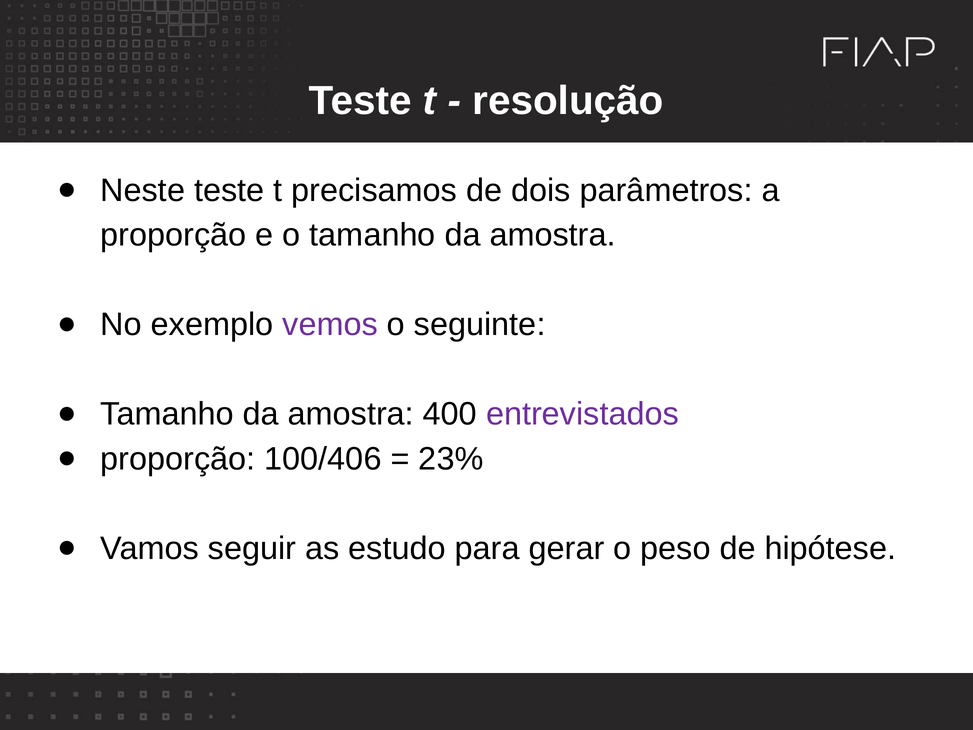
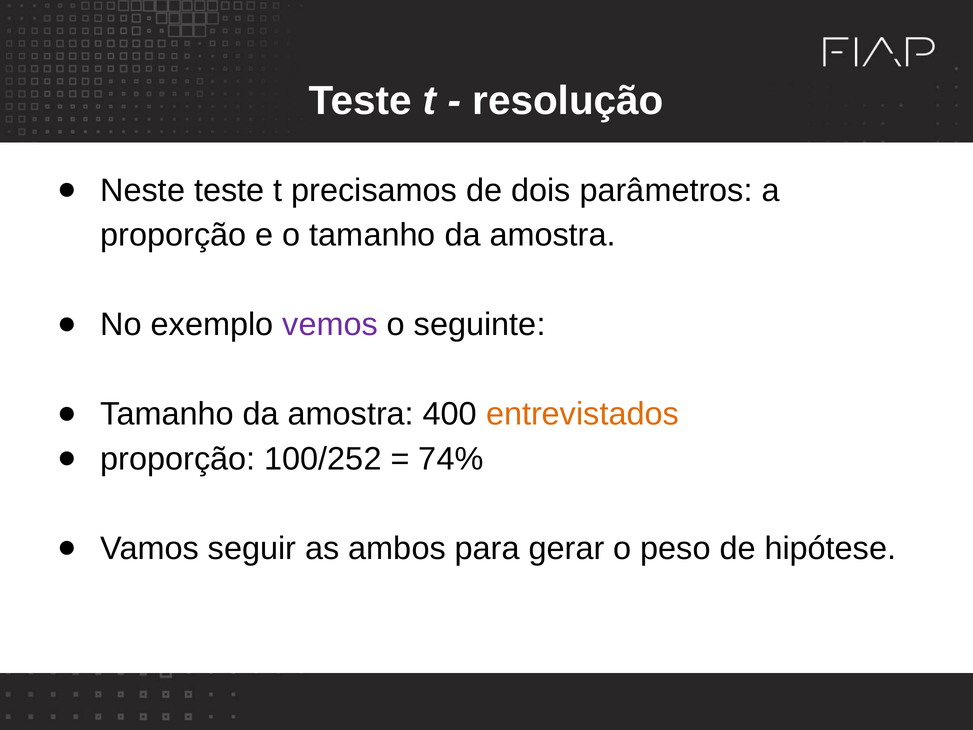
entrevistados colour: purple -> orange
100/406: 100/406 -> 100/252
23%: 23% -> 74%
estudo: estudo -> ambos
